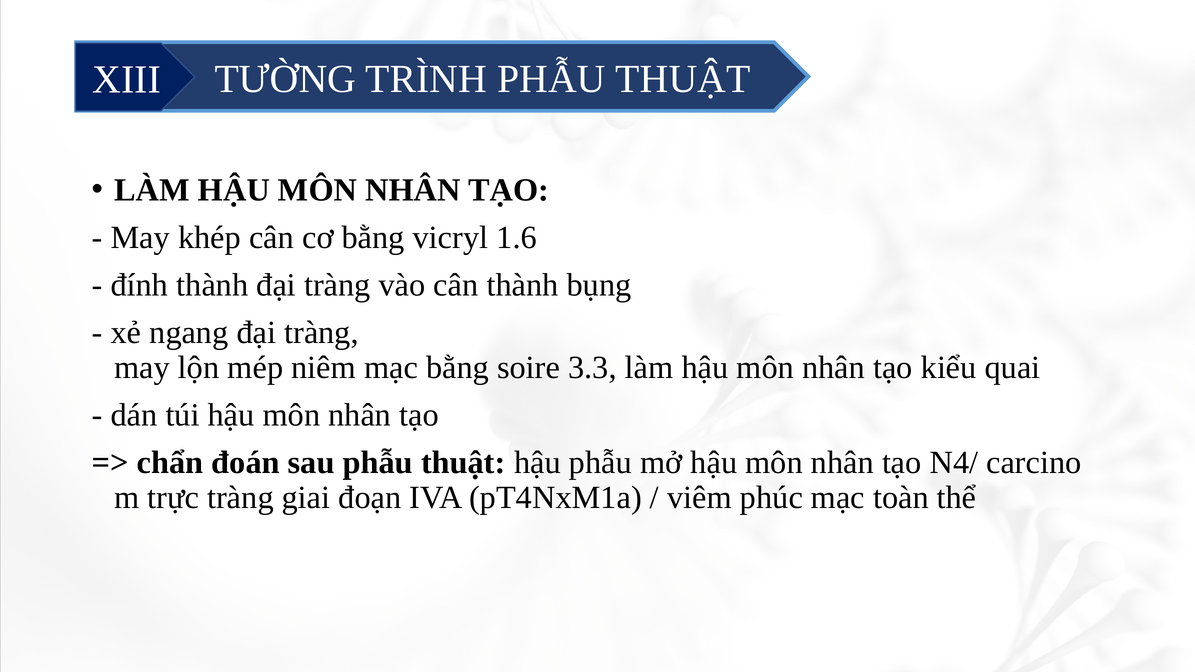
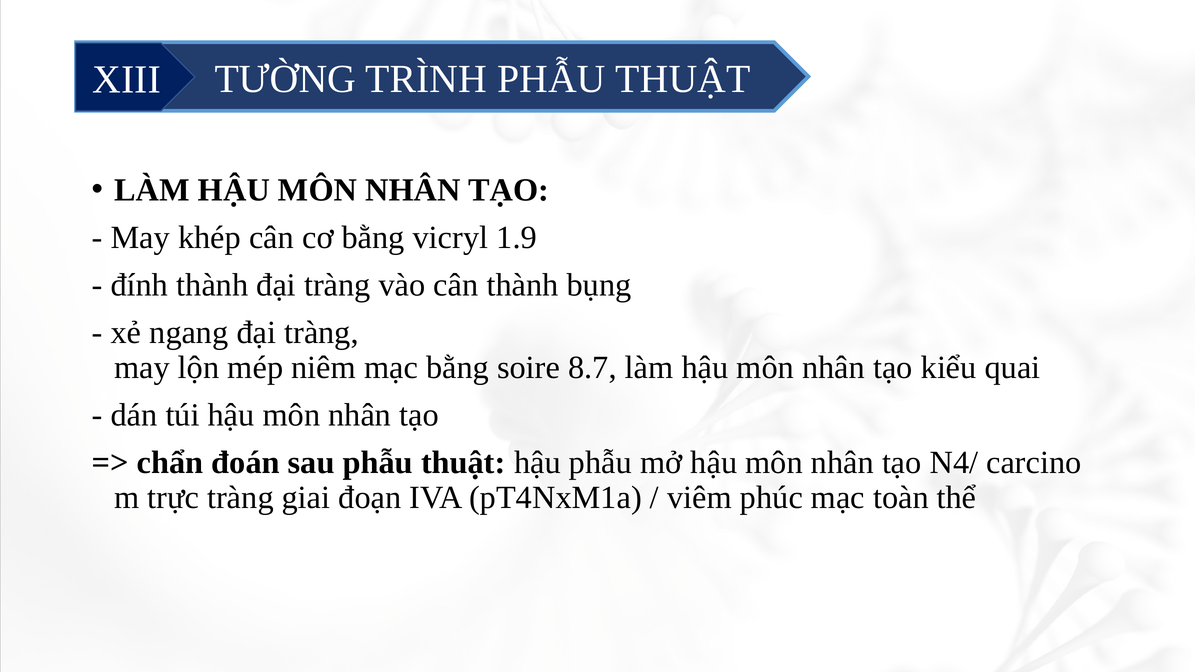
1.6: 1.6 -> 1.9
3.3: 3.3 -> 8.7
